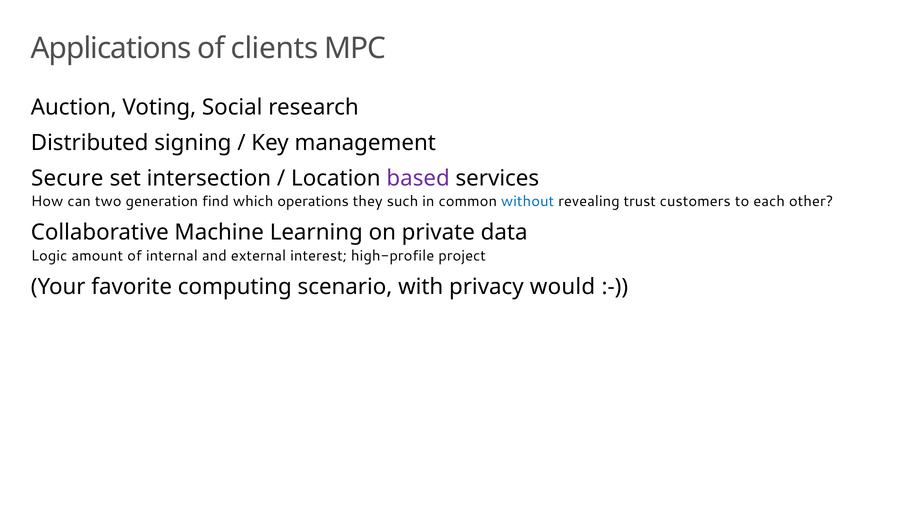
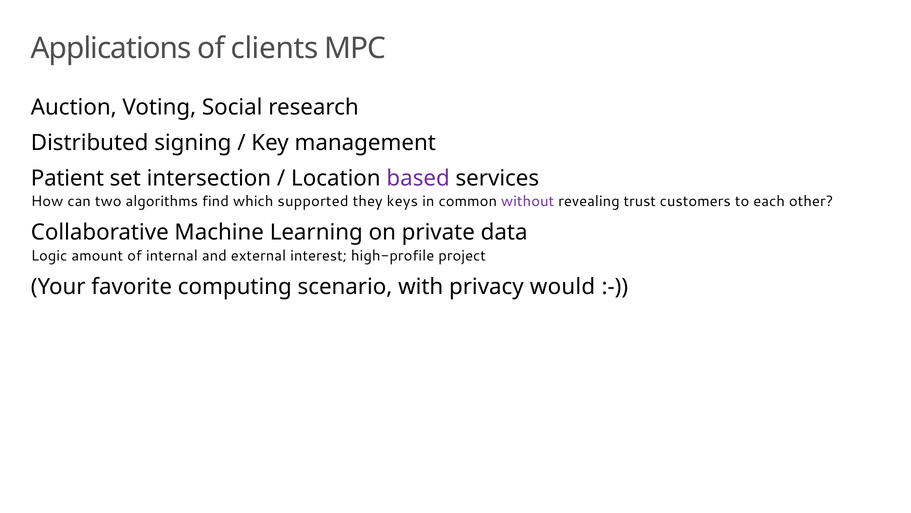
Secure: Secure -> Patient
generation: generation -> algorithms
operations: operations -> supported
such: such -> keys
without colour: blue -> purple
